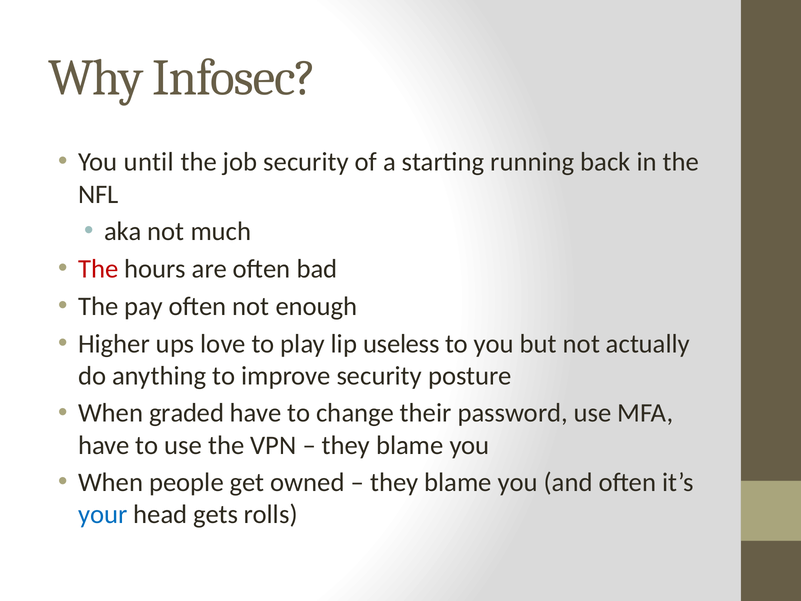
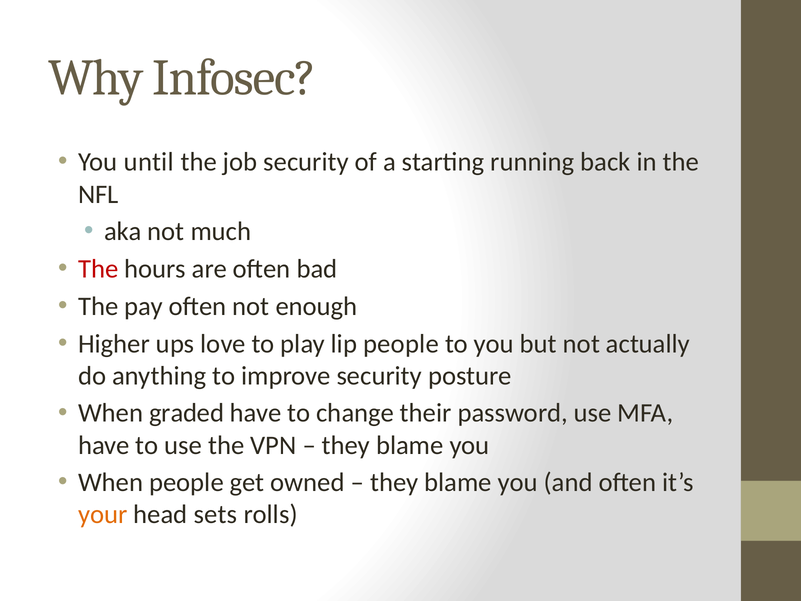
lip useless: useless -> people
your colour: blue -> orange
gets: gets -> sets
